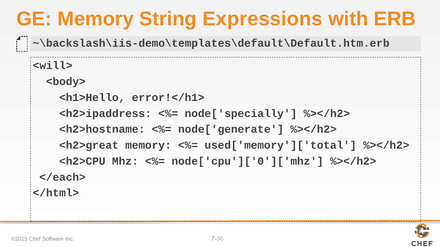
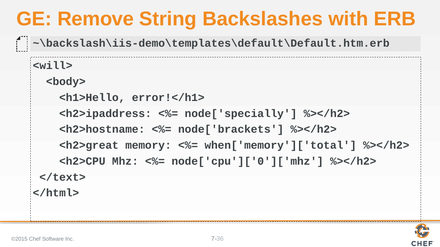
GE Memory: Memory -> Remove
Expressions: Expressions -> Backslashes
node['generate: node['generate -> node['brackets
used['memory']['total: used['memory']['total -> when['memory']['total
</each>: </each> -> </text>
